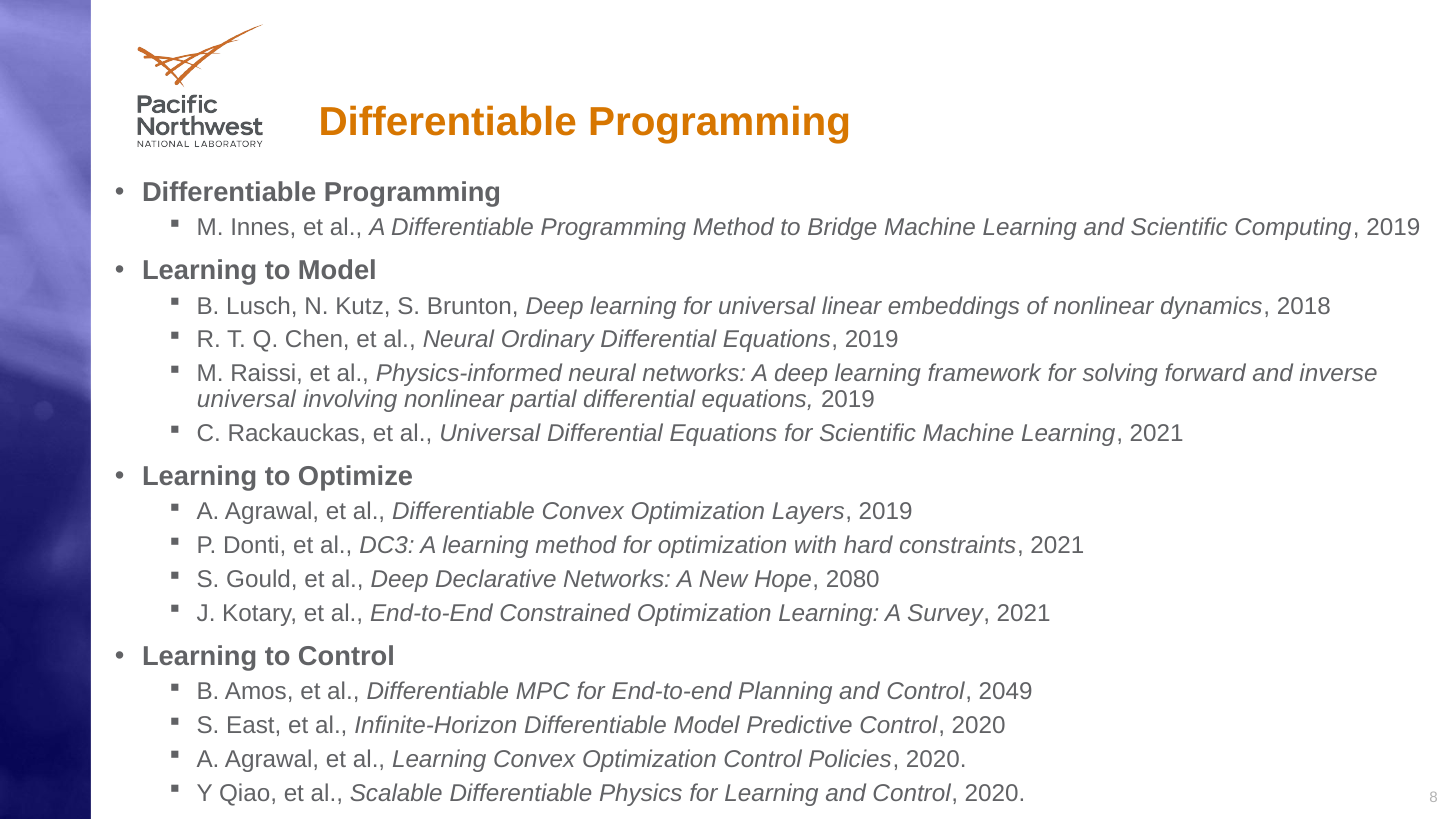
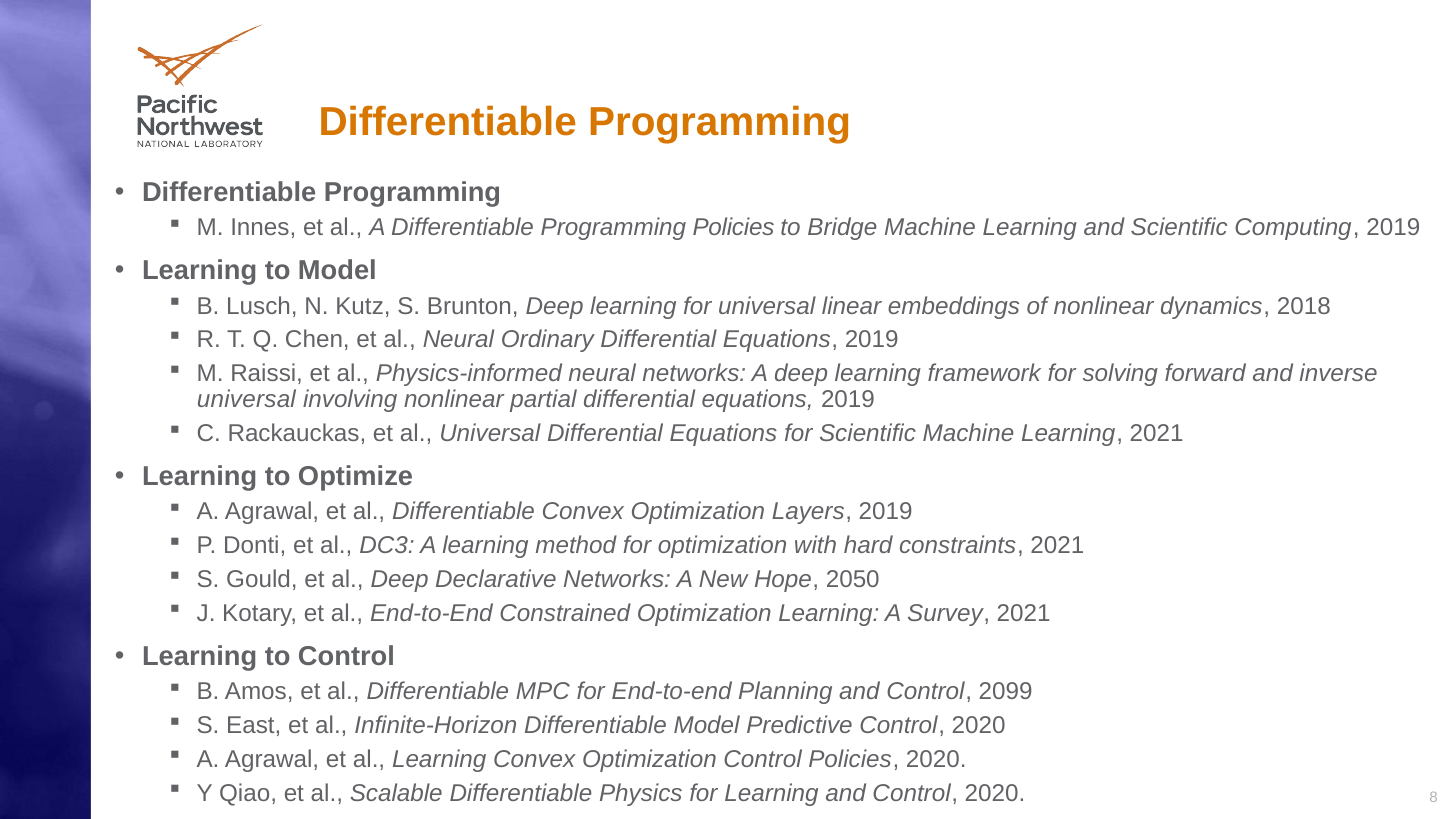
Programming Method: Method -> Policies
2080: 2080 -> 2050
2049: 2049 -> 2099
